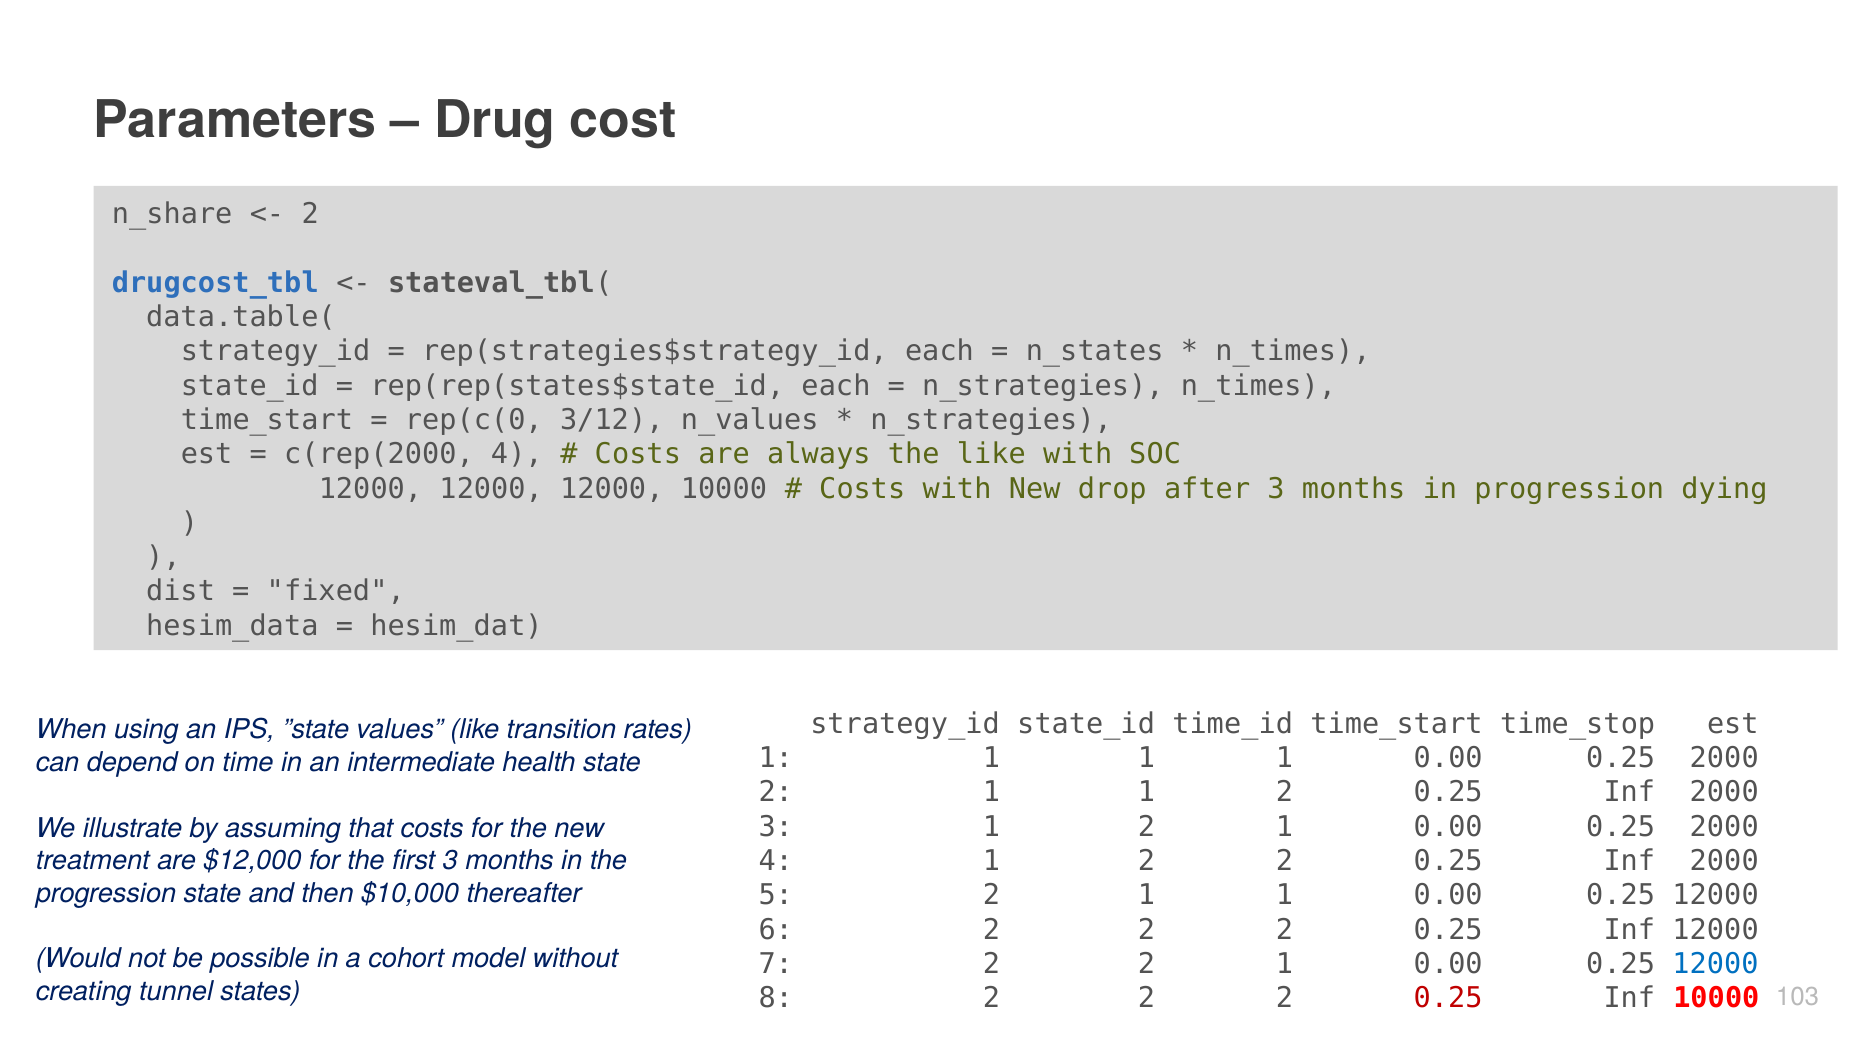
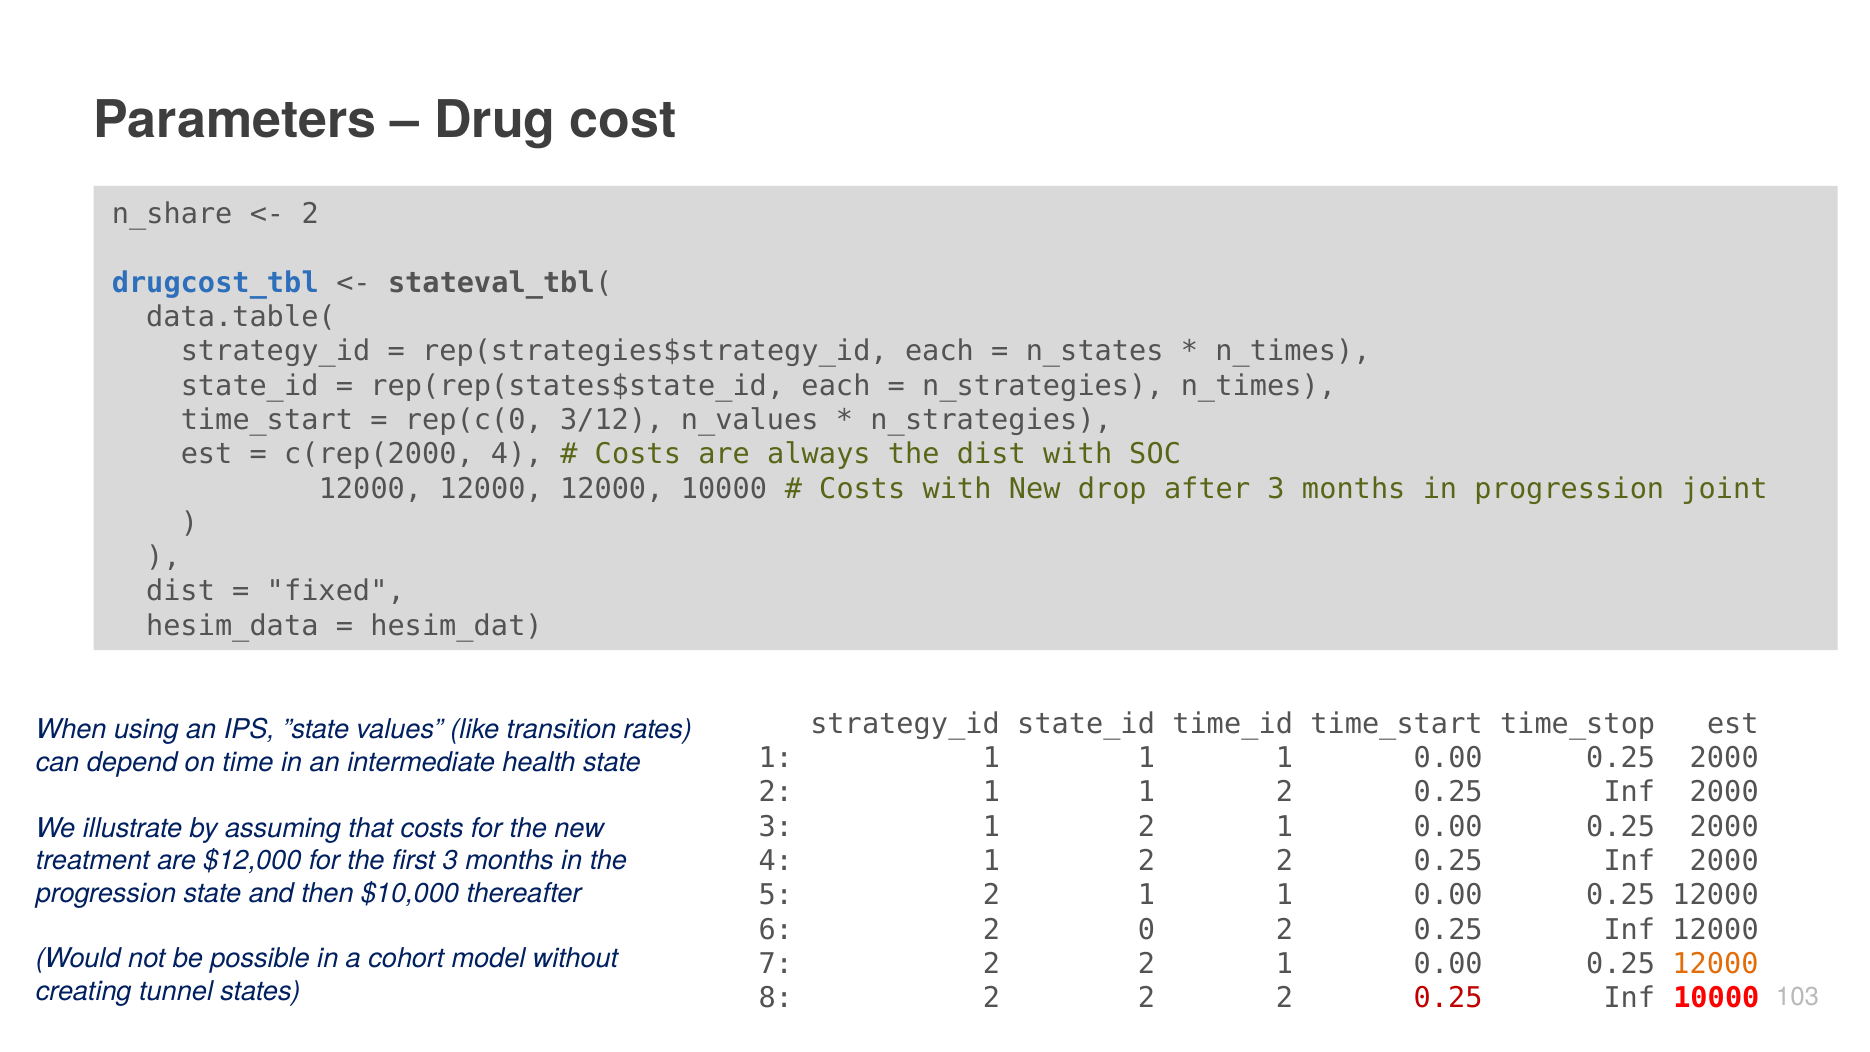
the like: like -> dist
dying: dying -> joint
6 2 2: 2 -> 0
12000 at (1716, 964) colour: blue -> orange
